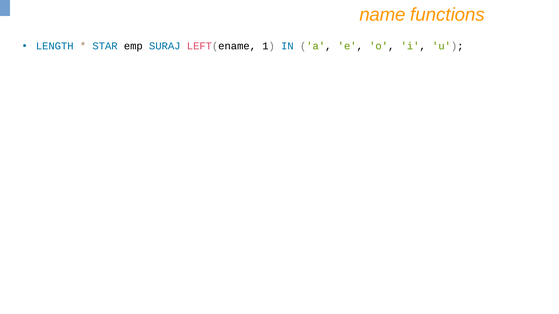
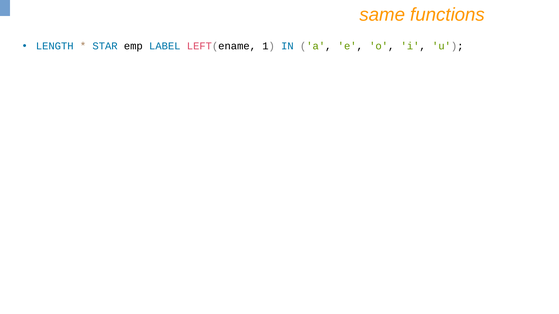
name: name -> same
SURAJ: SURAJ -> LABEL
